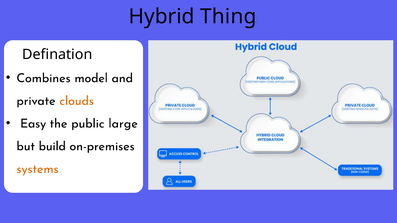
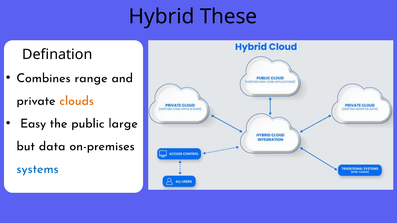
Thing: Thing -> These
model: model -> range
build: build -> data
systems colour: orange -> blue
